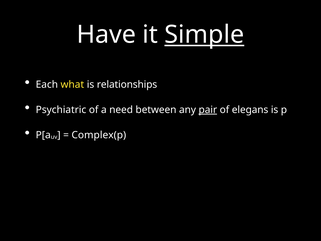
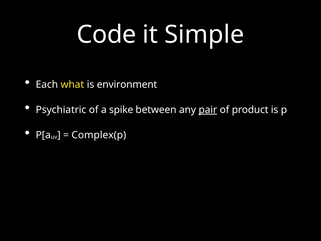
Have: Have -> Code
Simple underline: present -> none
relationships: relationships -> environment
need: need -> spike
elegans: elegans -> product
